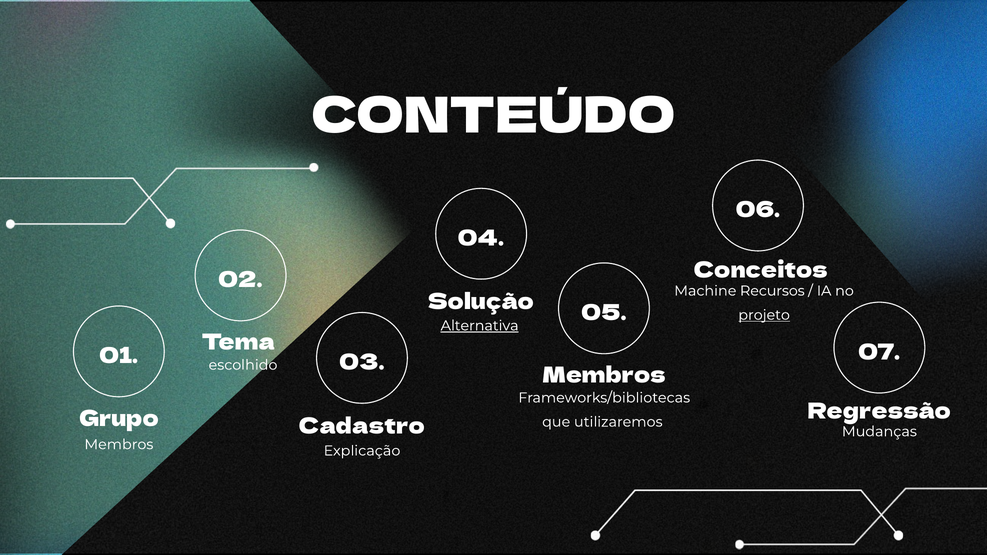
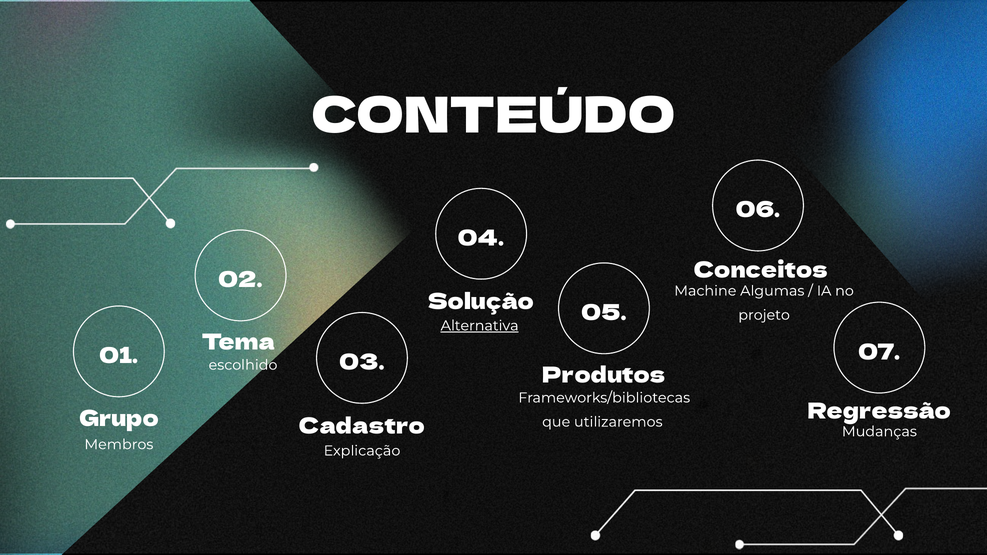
Recursos: Recursos -> Algumas
projeto underline: present -> none
Membros at (604, 376): Membros -> Produtos
